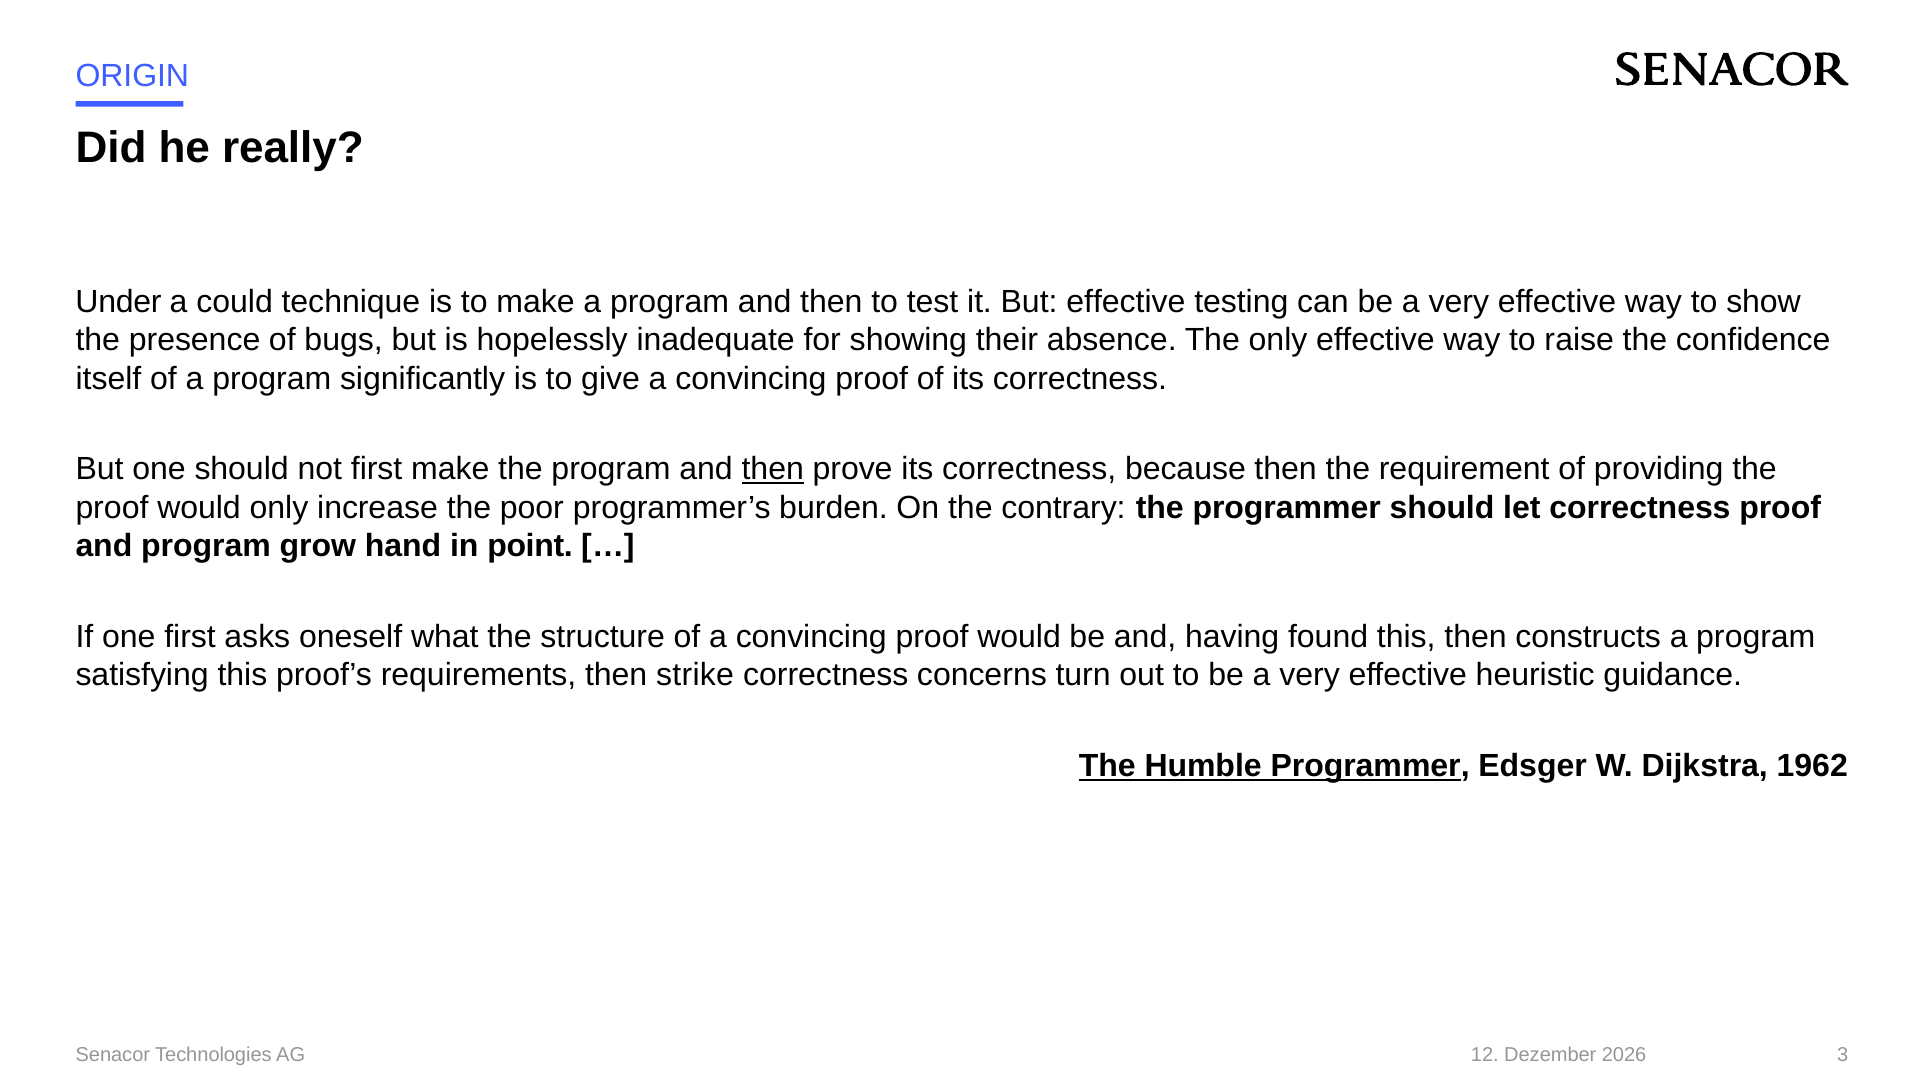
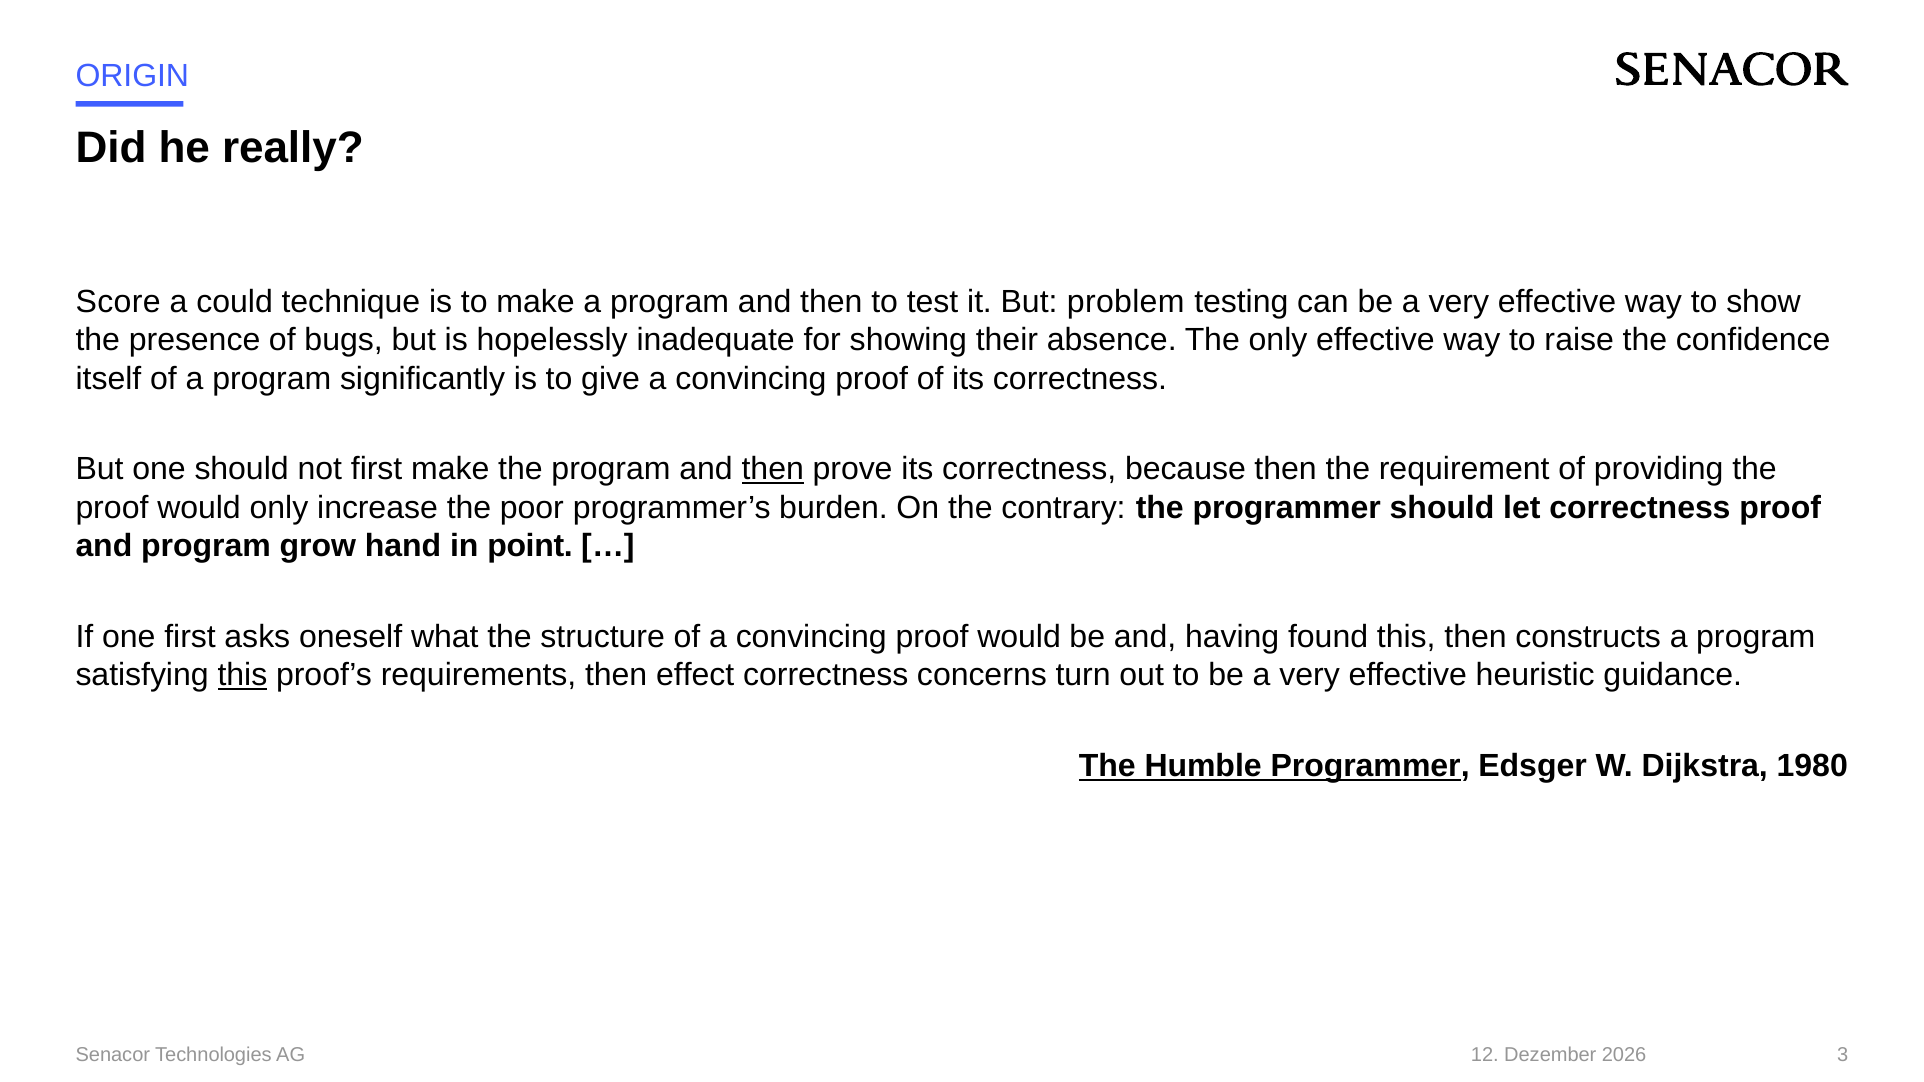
Under: Under -> Score
But effective: effective -> problem
this at (242, 675) underline: none -> present
strike: strike -> effect
1962: 1962 -> 1980
